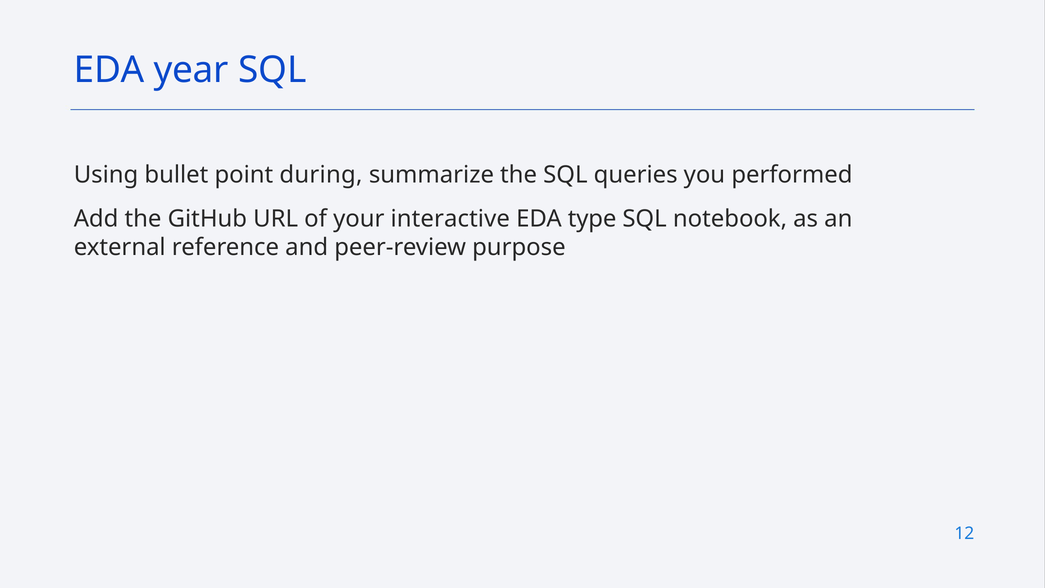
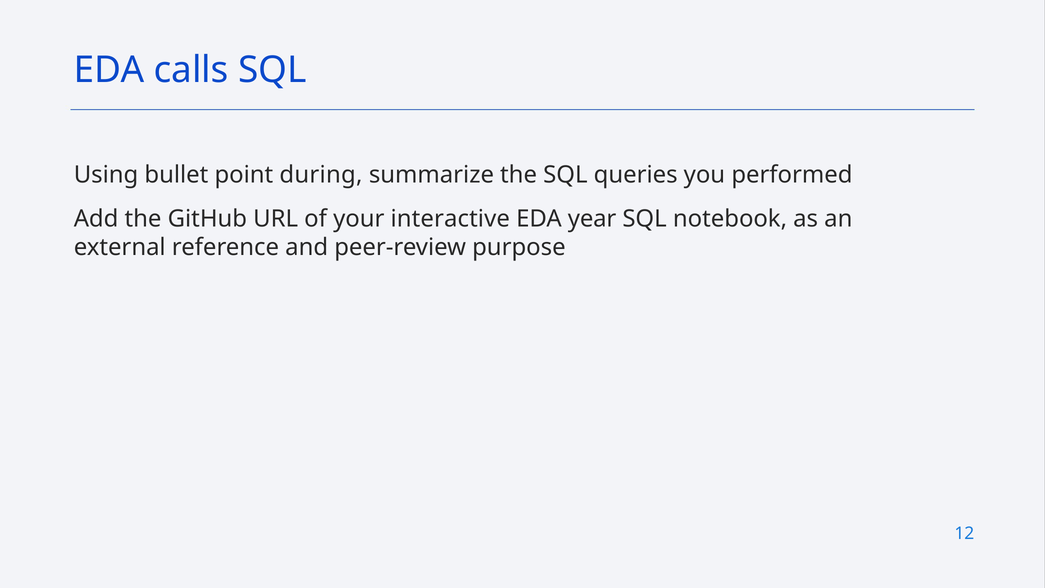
year: year -> calls
type: type -> year
